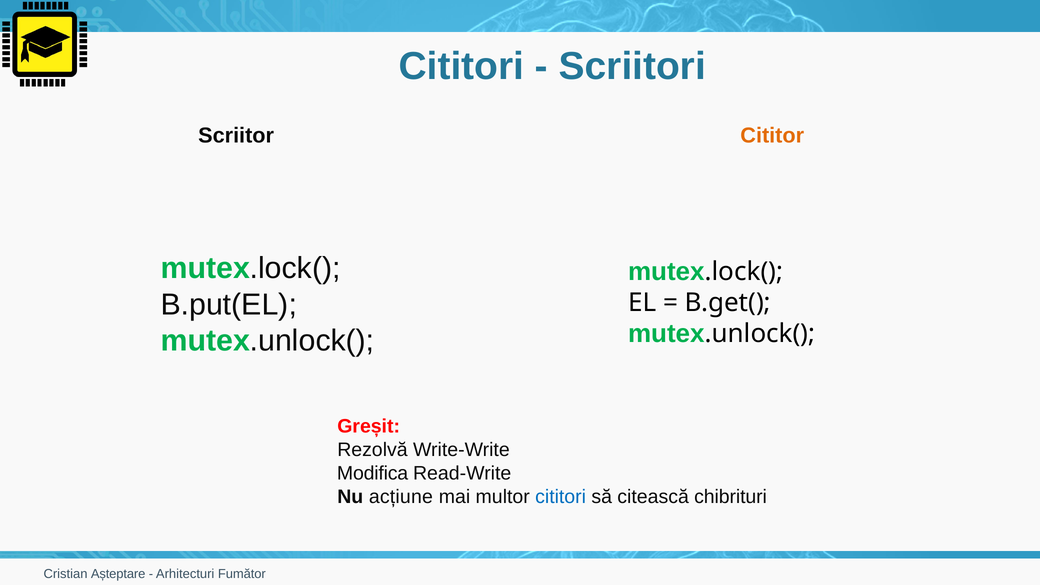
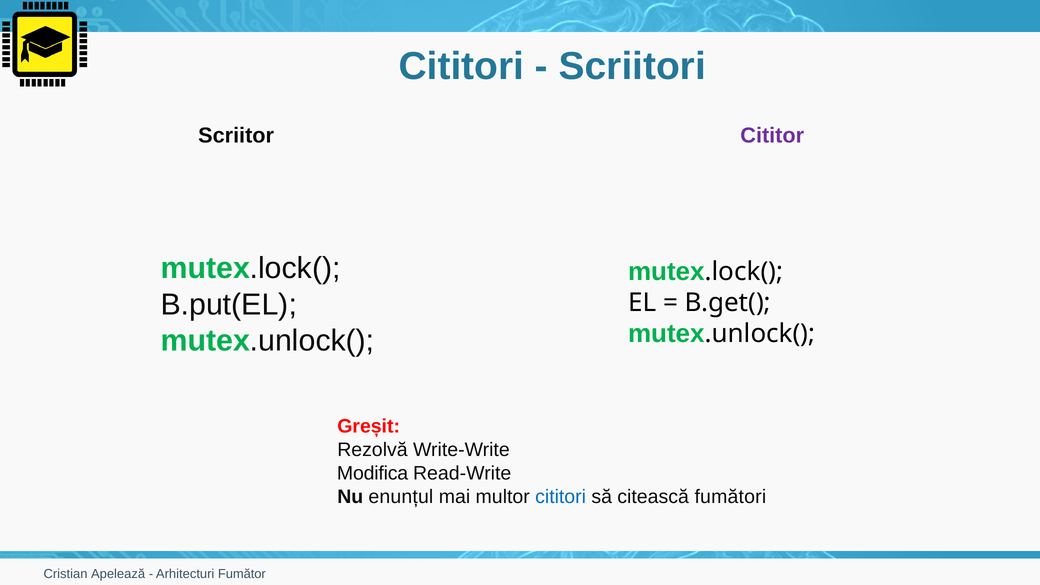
Cititor colour: orange -> purple
acțiune: acțiune -> enunțul
chibrituri: chibrituri -> fumători
Așteptare: Așteptare -> Apelează
